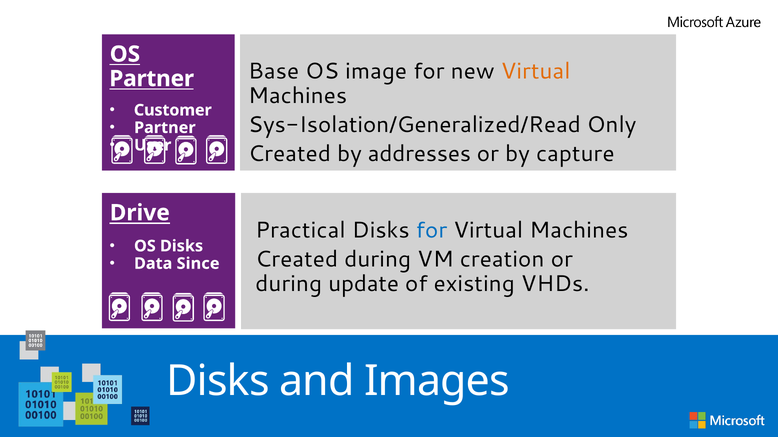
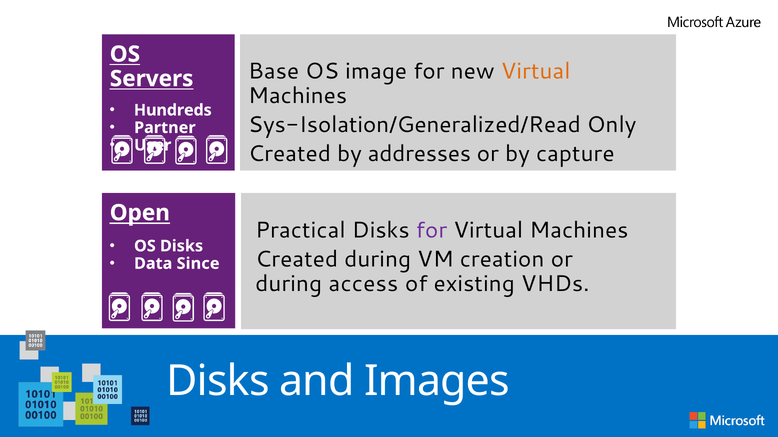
Partner at (152, 79): Partner -> Servers
Customer: Customer -> Hundreds
Drive: Drive -> Open
for at (432, 231) colour: blue -> purple
update: update -> access
